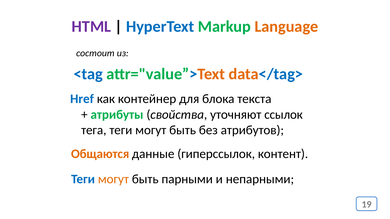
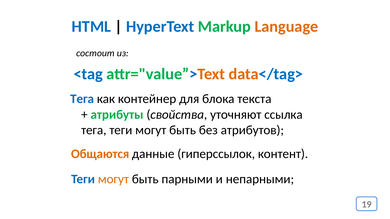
HTML colour: purple -> blue
Href at (82, 99): Href -> Тега
ссылок: ссылок -> ссылка
